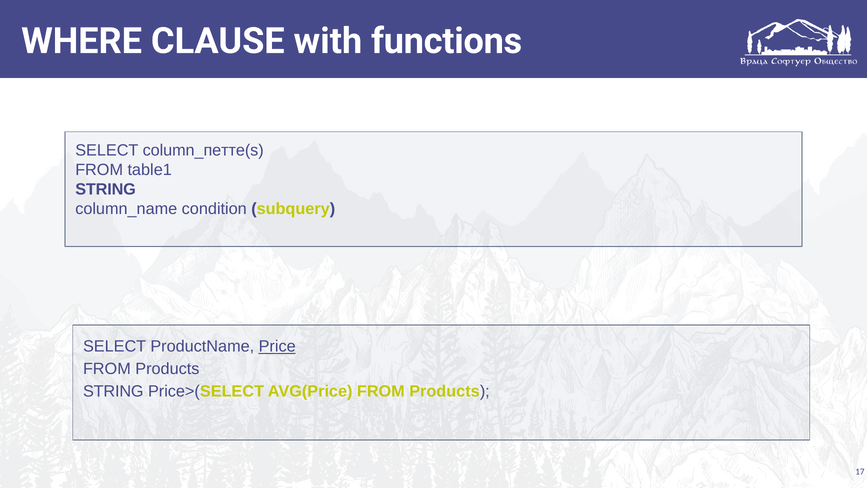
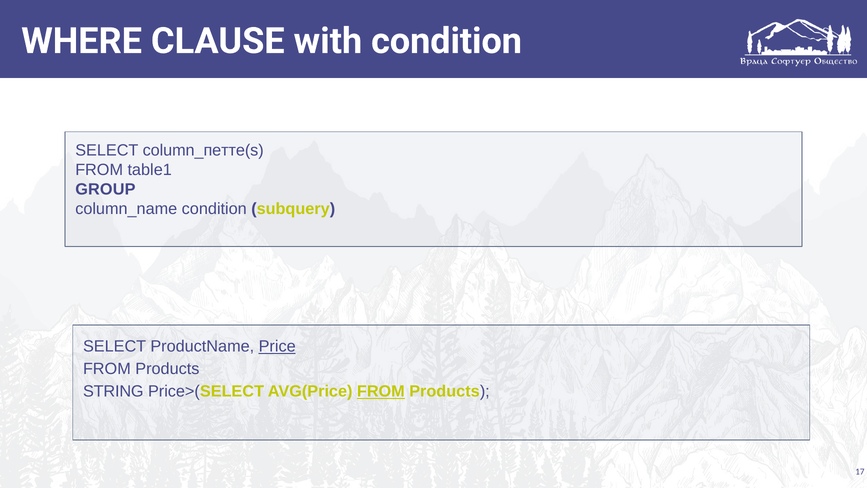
with functions: functions -> condition
STRING at (106, 189): STRING -> GROUP
FROM at (381, 391) underline: none -> present
